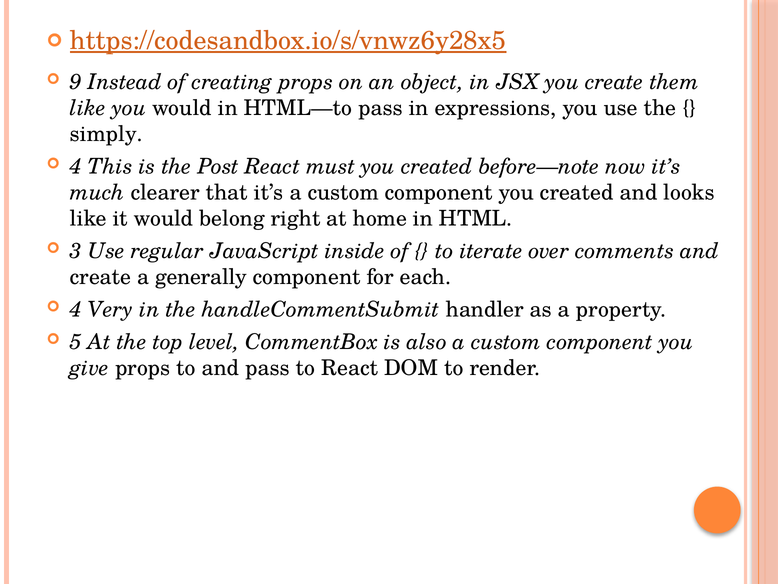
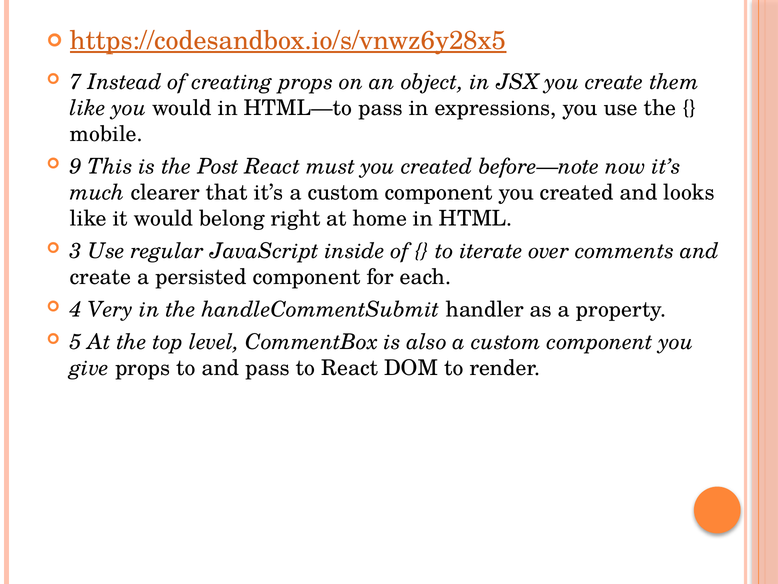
9: 9 -> 7
simply: simply -> mobile
4 at (76, 167): 4 -> 9
generally: generally -> persisted
